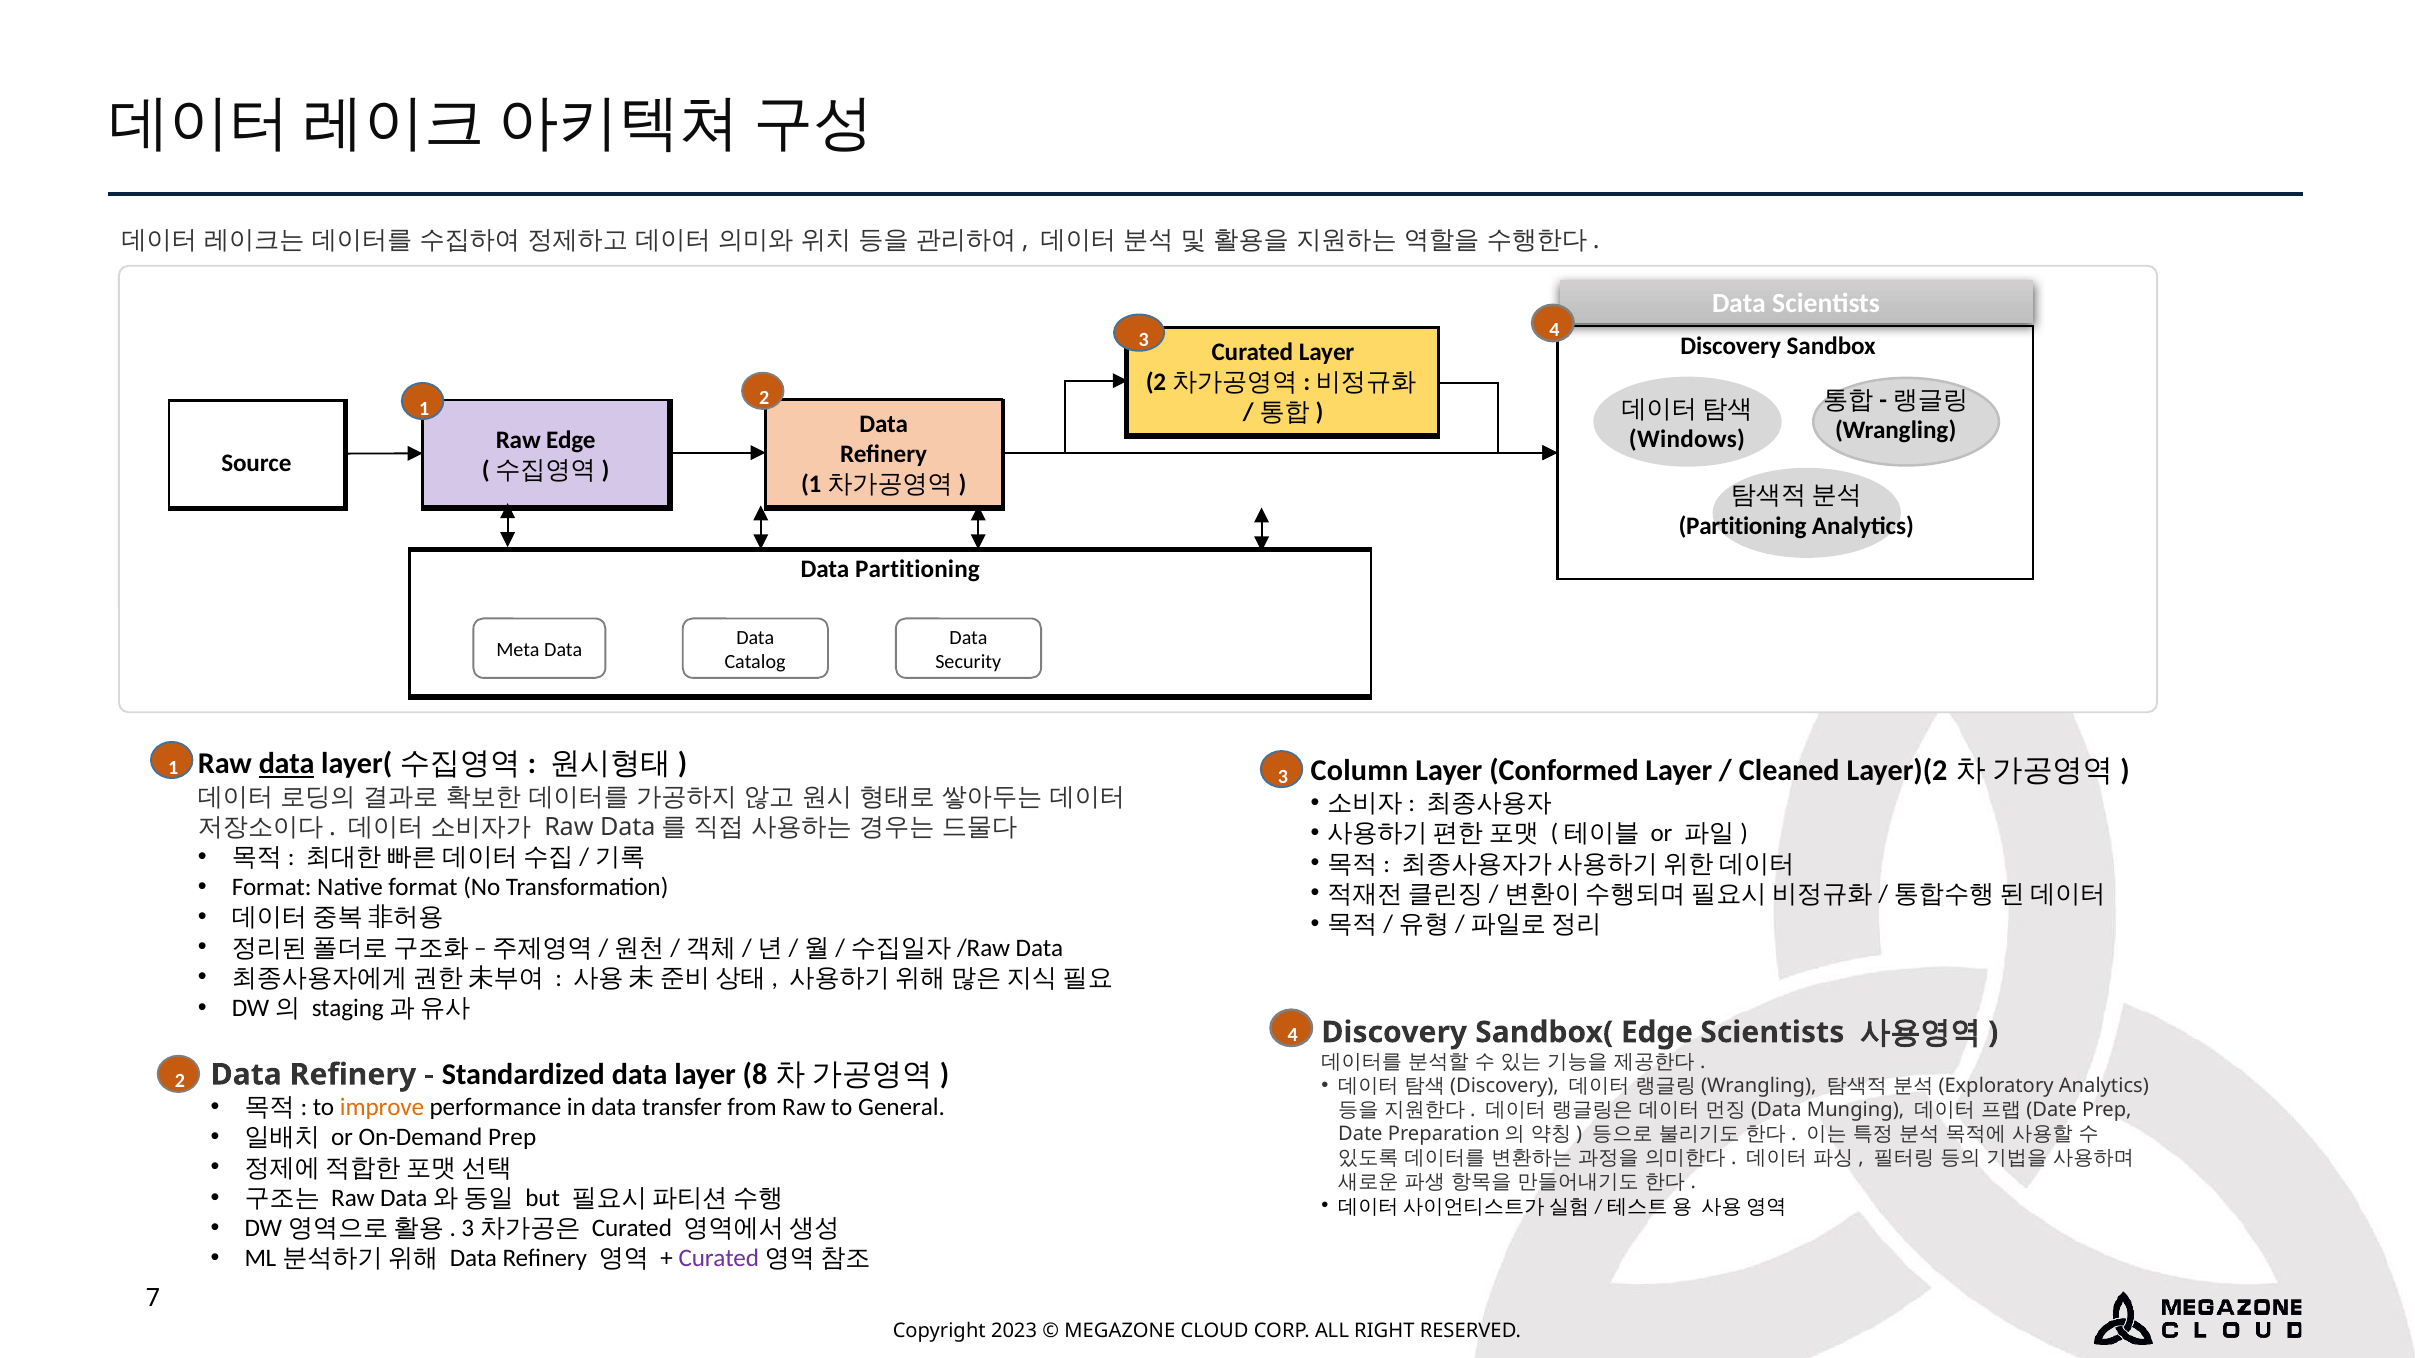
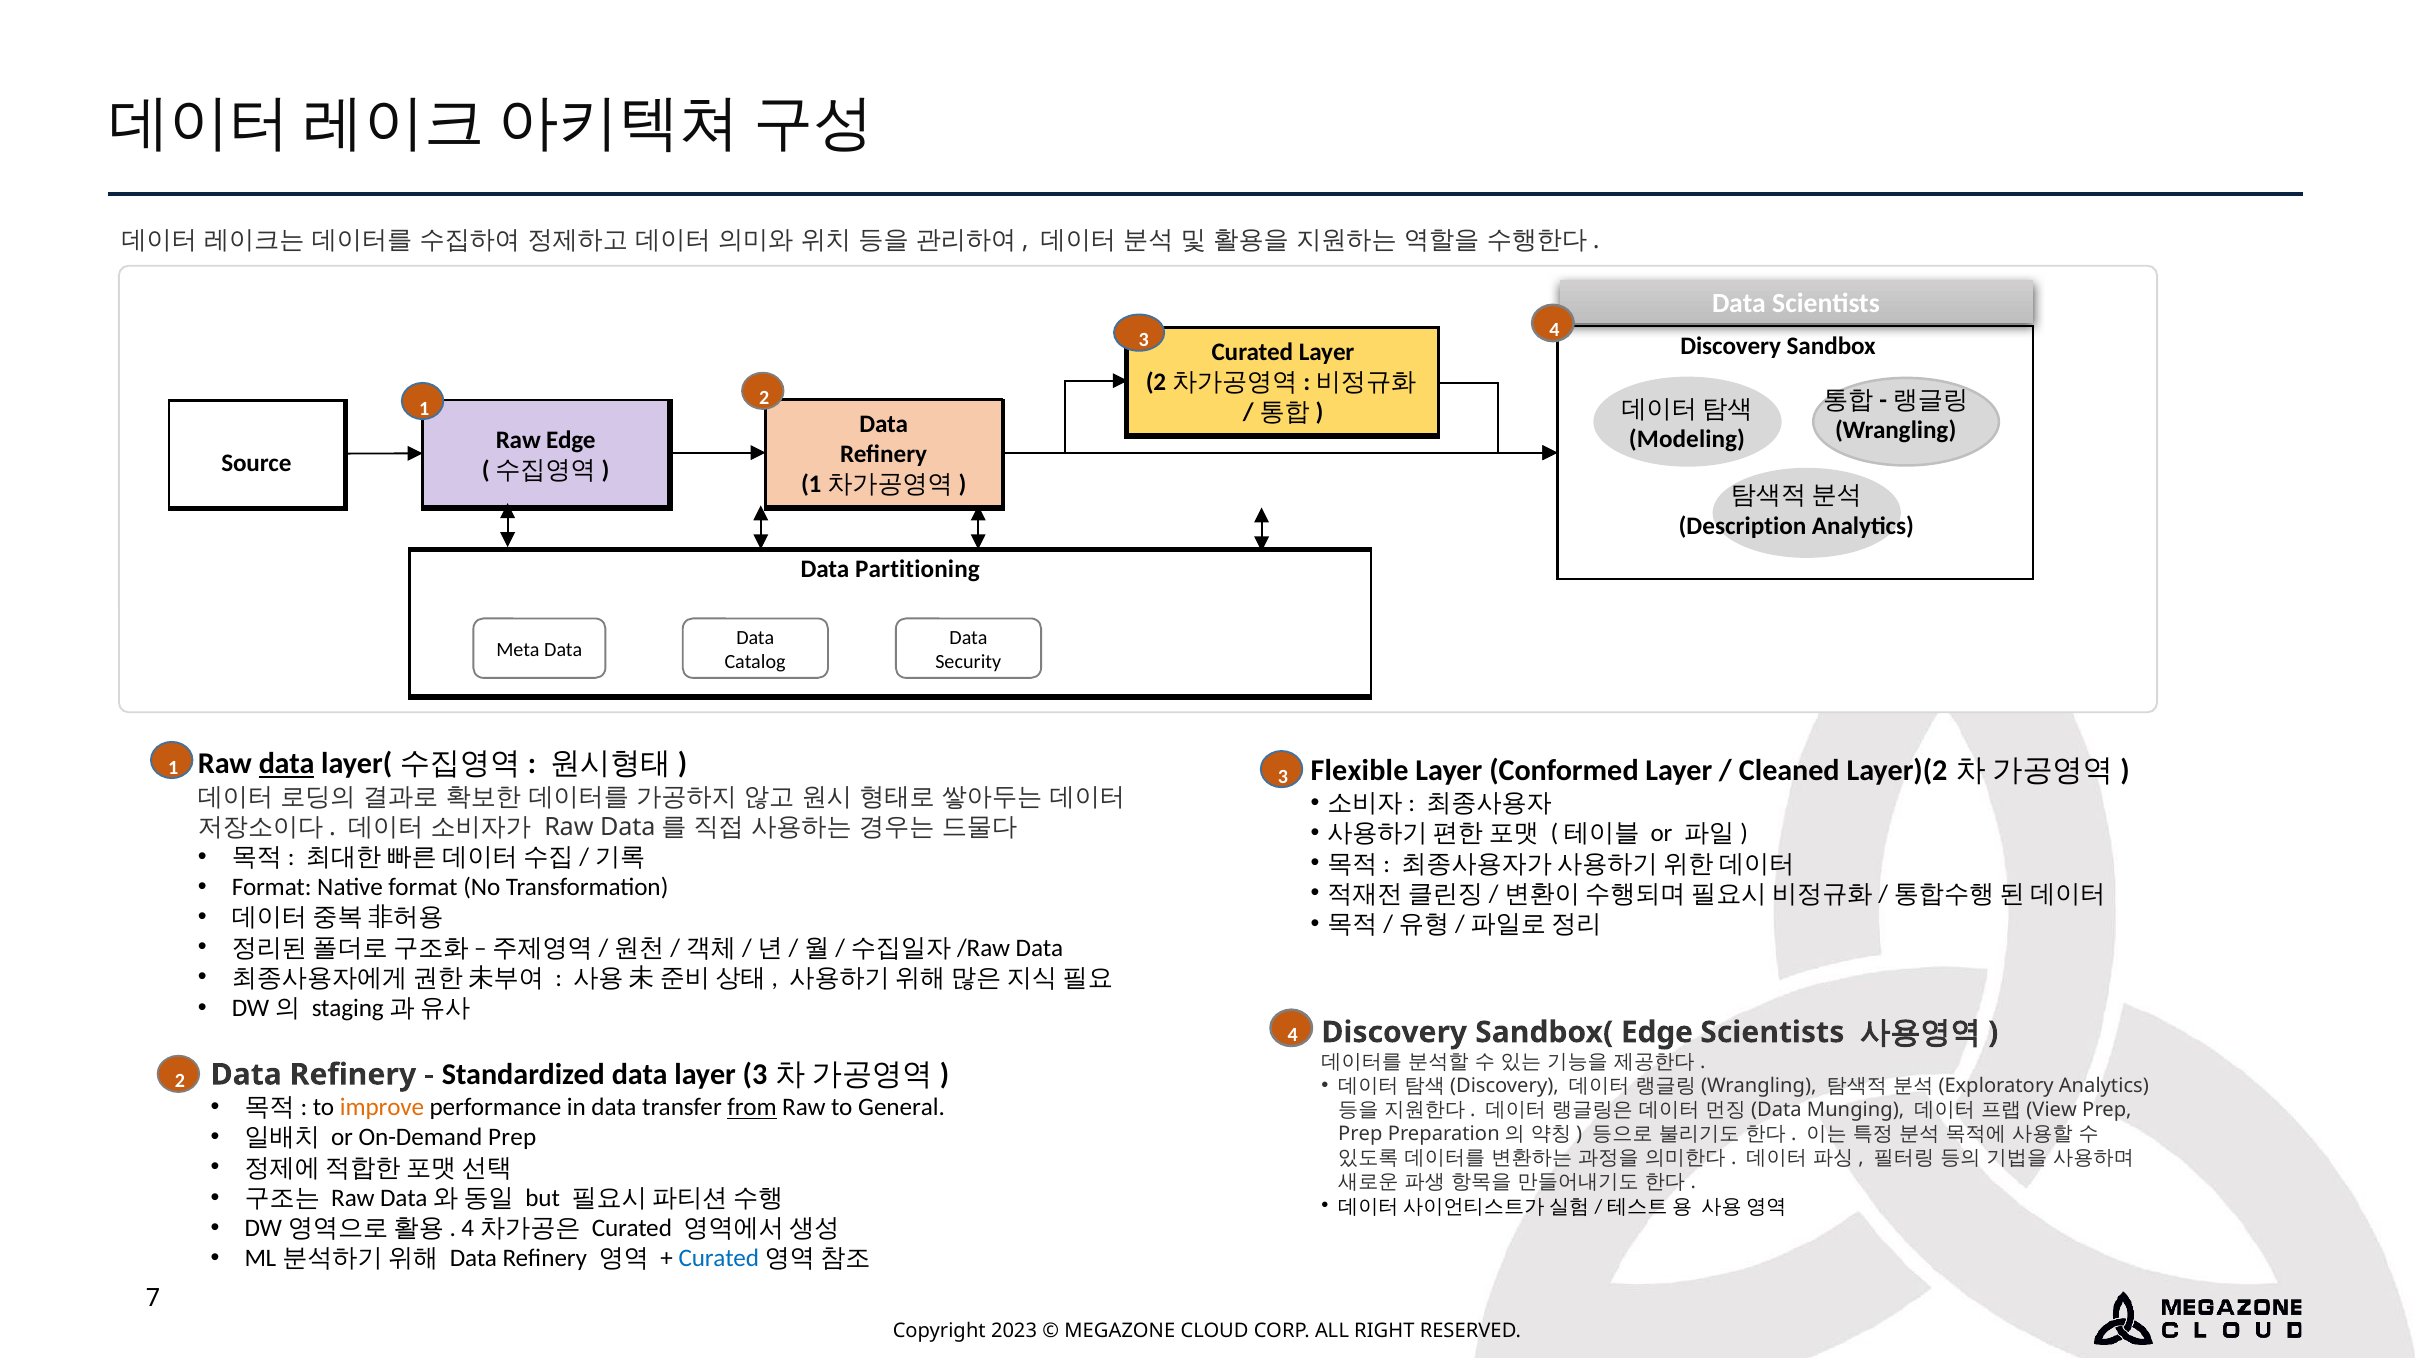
Windows: Windows -> Modeling
Partitioning at (1743, 526): Partitioning -> Description
Column: Column -> Flexible
layer 8: 8 -> 3
from underline: none -> present
Date at (2052, 1110): Date -> View
Date at (1360, 1134): Date -> Prep
3 at (468, 1229): 3 -> 4
Curated at (719, 1259) colour: purple -> blue
